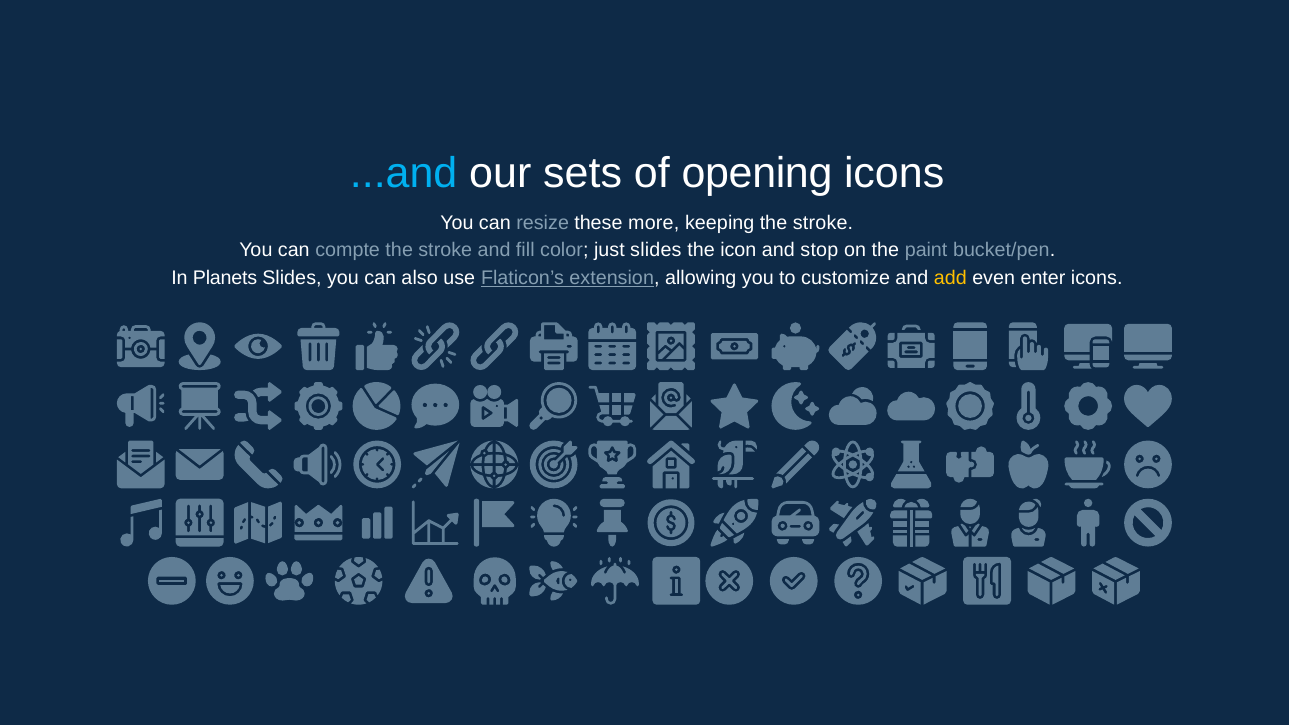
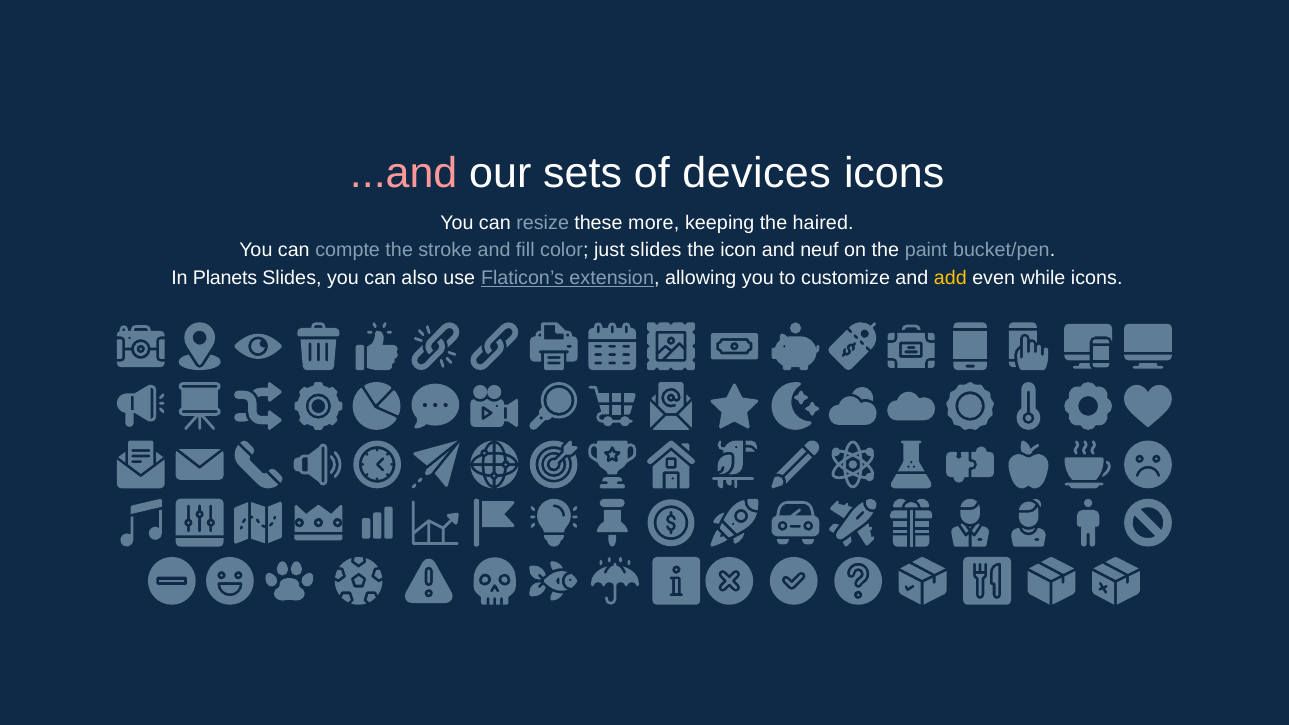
...and colour: light blue -> pink
opening: opening -> devices
keeping the stroke: stroke -> haired
stop: stop -> neuf
enter: enter -> while
